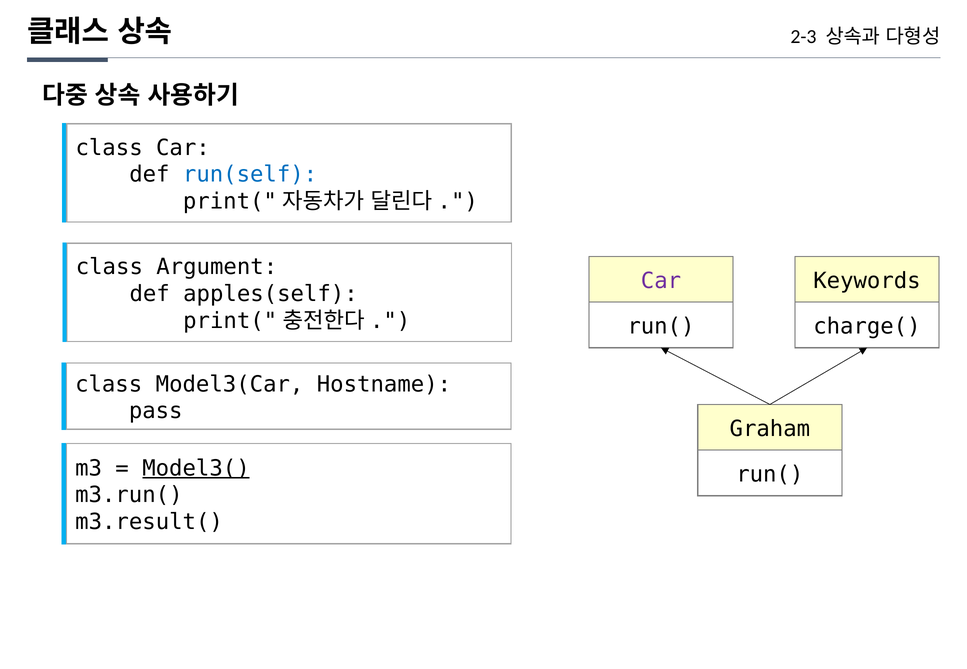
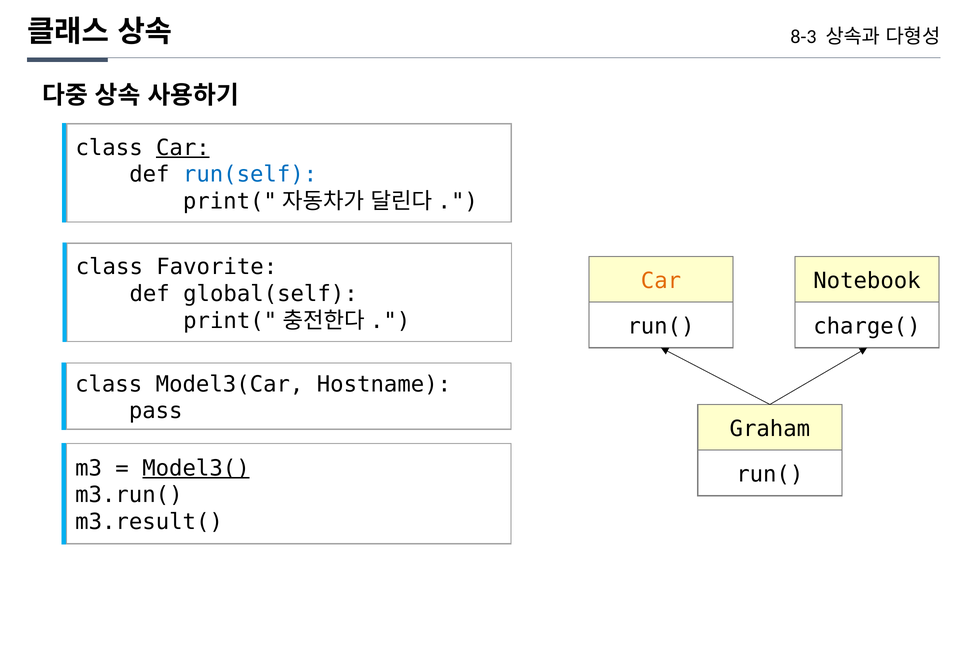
2-3: 2-3 -> 8-3
Car at (183, 148) underline: none -> present
Argument: Argument -> Favorite
Car at (661, 281) colour: purple -> orange
Keywords: Keywords -> Notebook
apples(self: apples(self -> global(self
